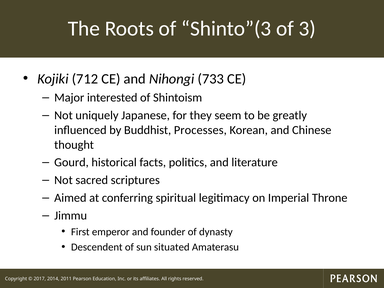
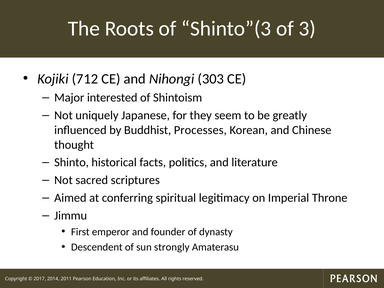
733: 733 -> 303
Gourd: Gourd -> Shinto
situated: situated -> strongly
